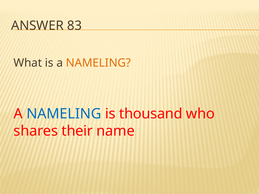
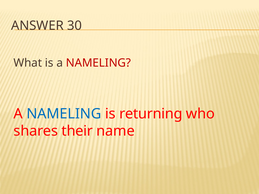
83: 83 -> 30
NAMELING at (98, 63) colour: orange -> red
thousand: thousand -> returning
